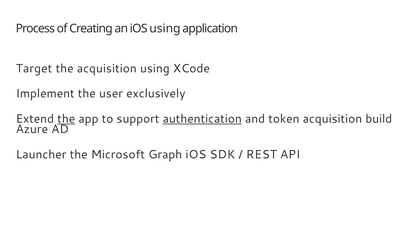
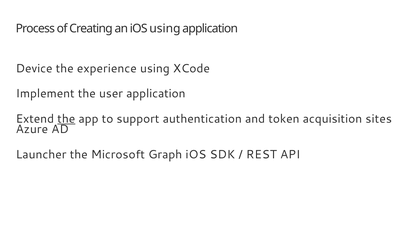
Target: Target -> Device
the acquisition: acquisition -> experience
user exclusively: exclusively -> application
authentication underline: present -> none
build: build -> sites
